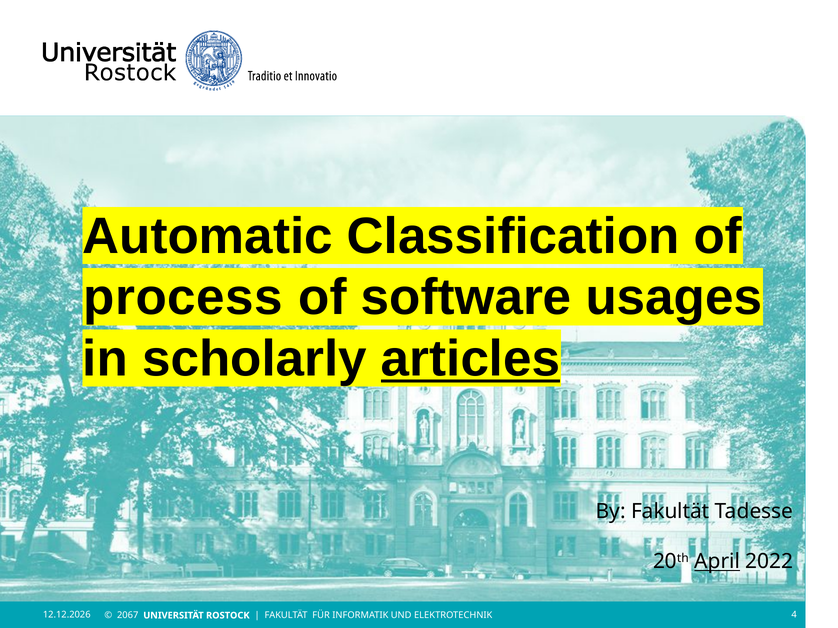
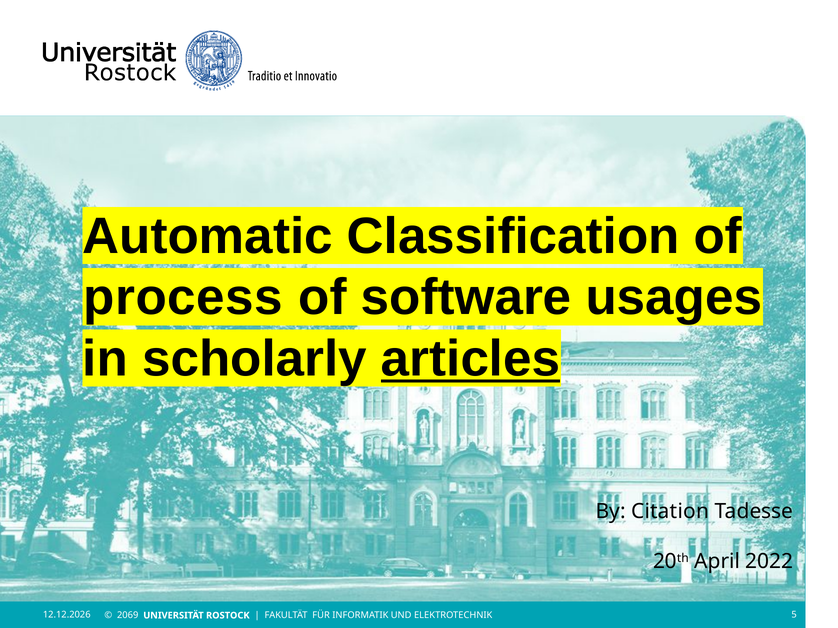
By Fakultät: Fakultät -> Citation
April underline: present -> none
4: 4 -> 5
2067: 2067 -> 2069
